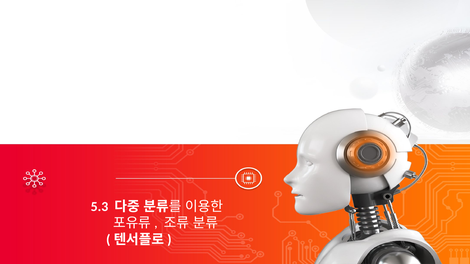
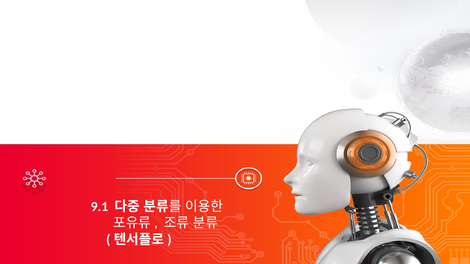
5.3: 5.3 -> 9.1
